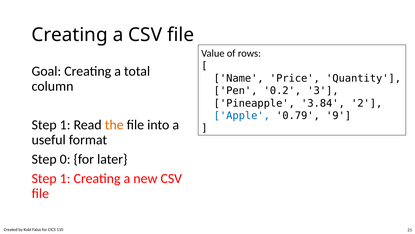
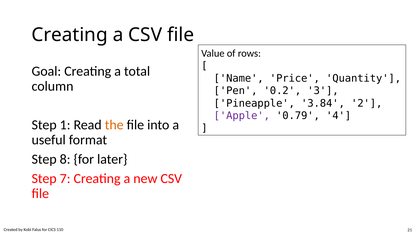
Apple colour: blue -> purple
9: 9 -> 4
0: 0 -> 8
1 at (65, 178): 1 -> 7
